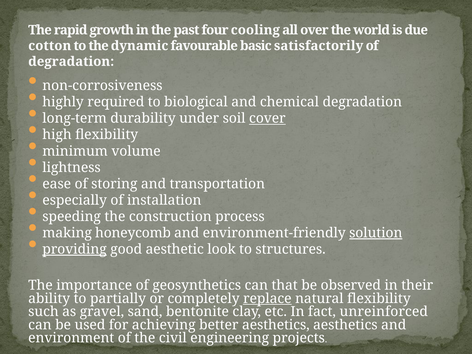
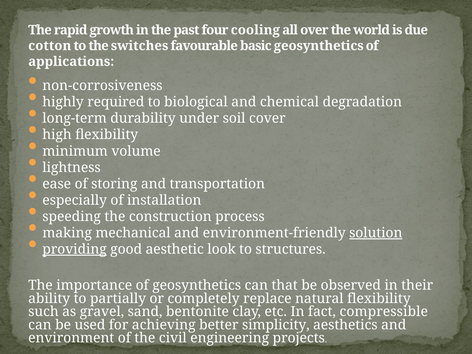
dynamic: dynamic -> switches
basic satisfactorily: satisfactorily -> geosynthetics
degradation at (71, 62): degradation -> applications
cover underline: present -> none
honeycomb: honeycomb -> mechanical
replace underline: present -> none
unreinforced: unreinforced -> compressible
better aesthetics: aesthetics -> simplicity
